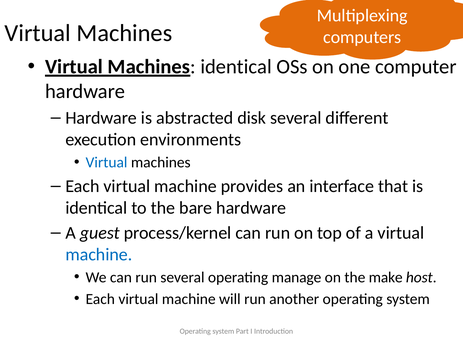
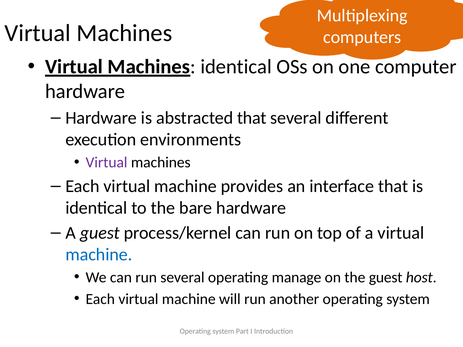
abstracted disk: disk -> that
Virtual at (107, 163) colour: blue -> purple
the make: make -> guest
